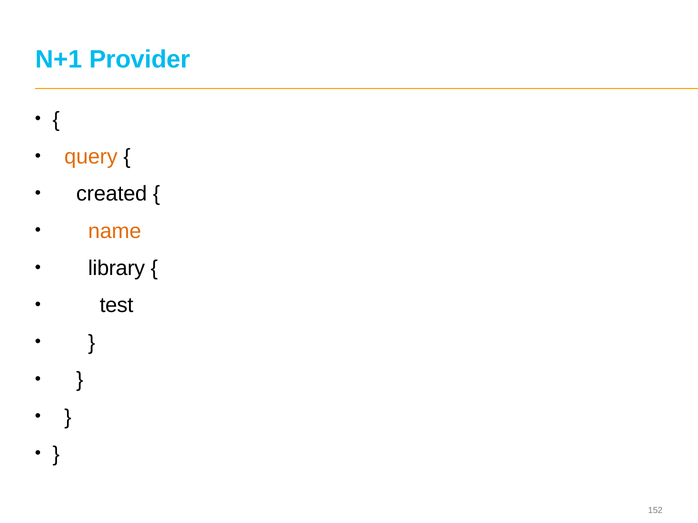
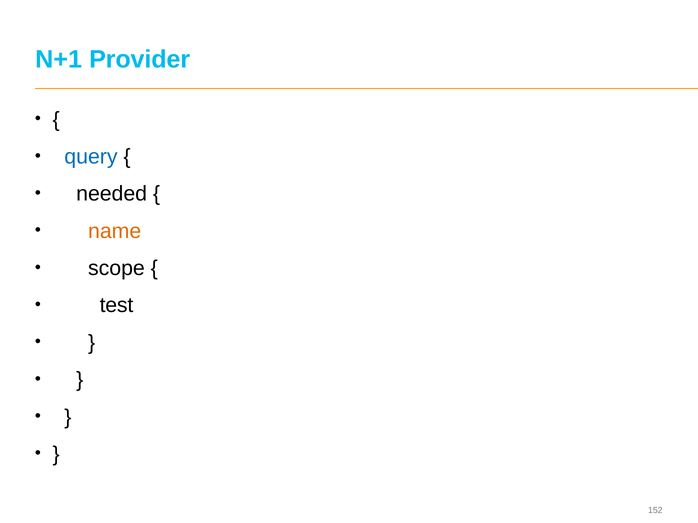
query colour: orange -> blue
created: created -> needed
library: library -> scope
